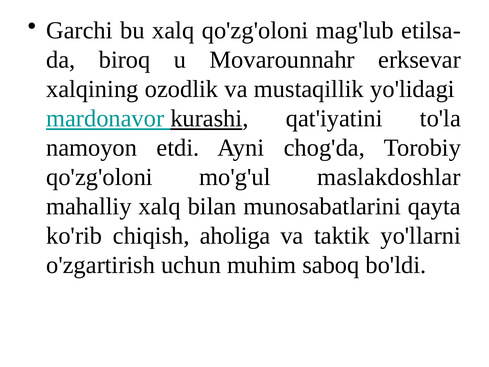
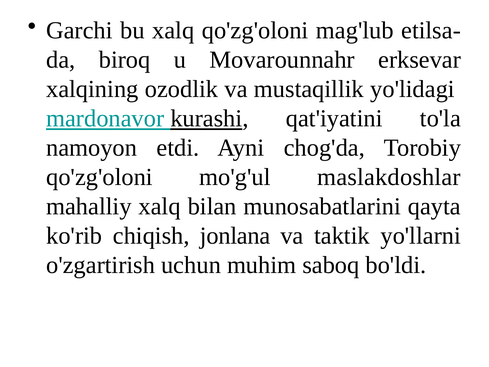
aholiga: aholiga -> jonlana
